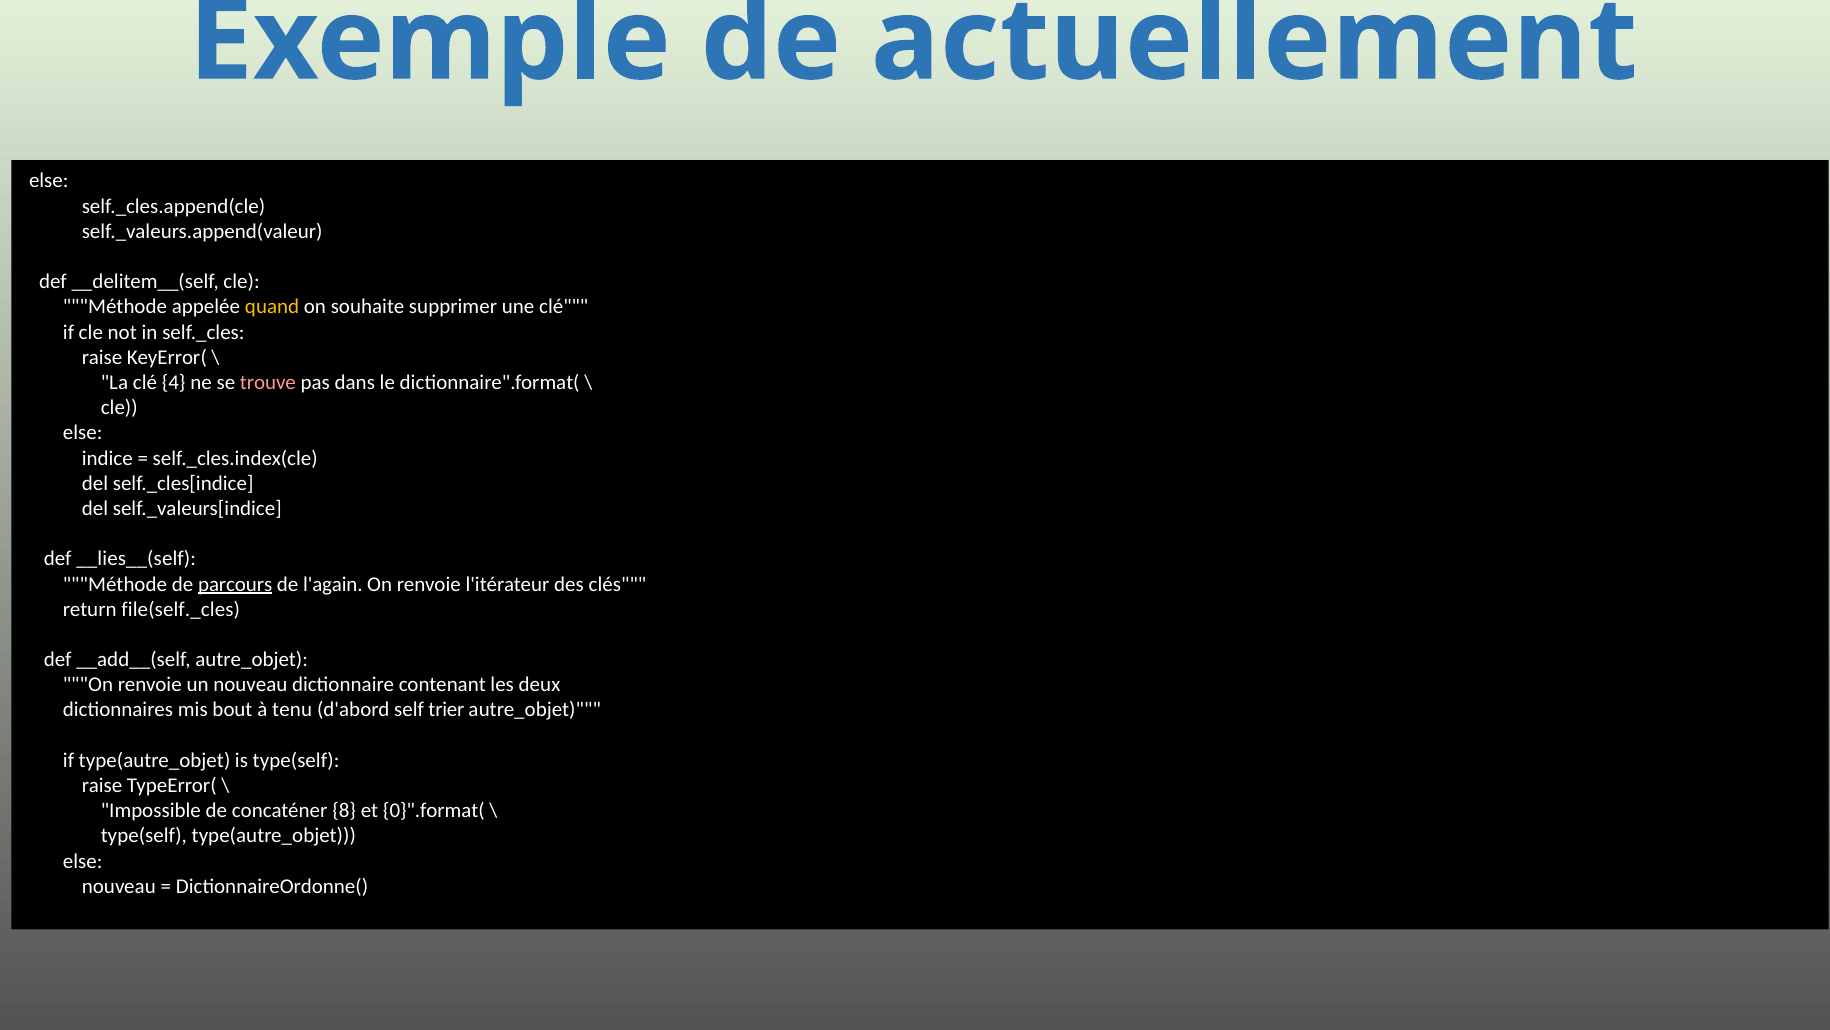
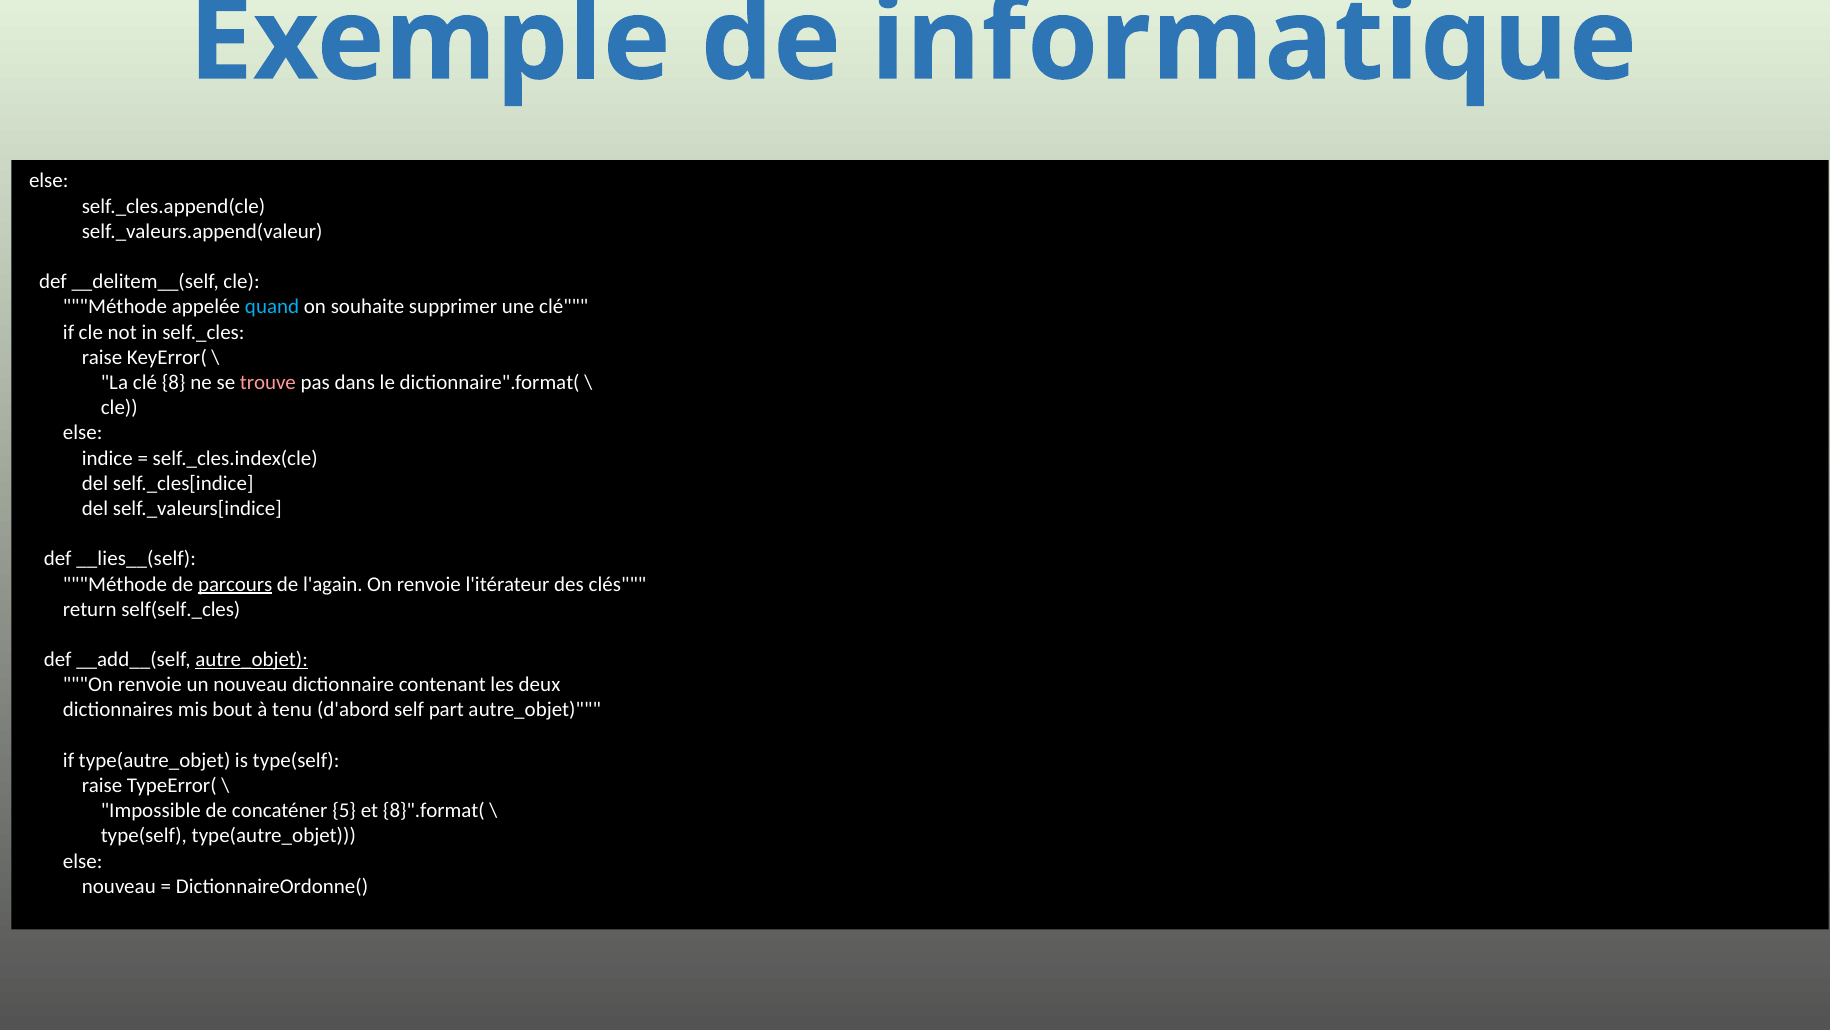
actuellement: actuellement -> informatique
quand colour: yellow -> light blue
4: 4 -> 8
file(self._cles: file(self._cles -> self(self._cles
autre_objet at (252, 659) underline: none -> present
trier: trier -> part
8: 8 -> 5
0}".format(: 0}".format( -> 8}".format(
